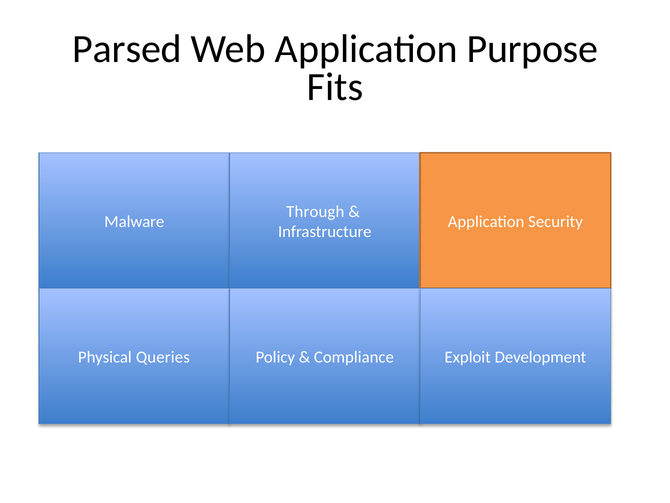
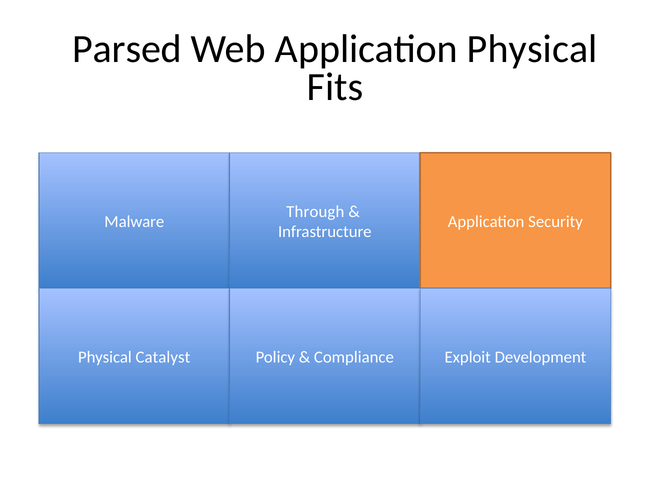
Application Purpose: Purpose -> Physical
Queries: Queries -> Catalyst
